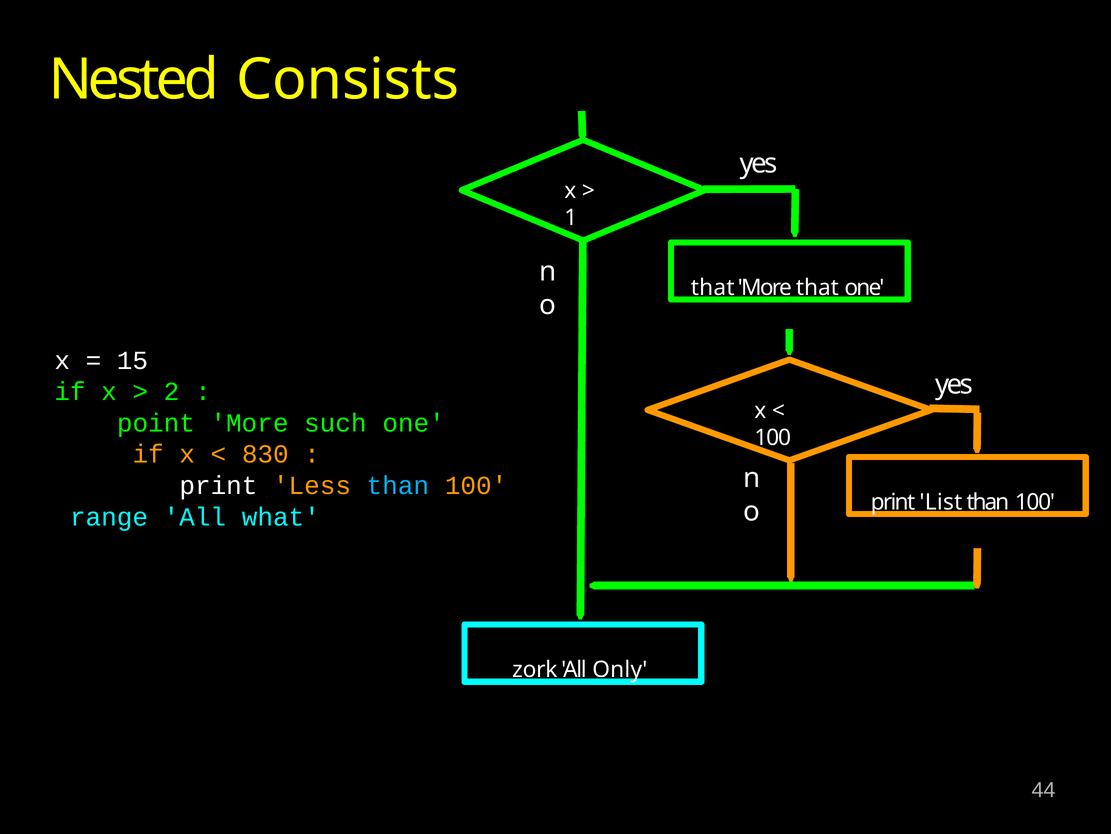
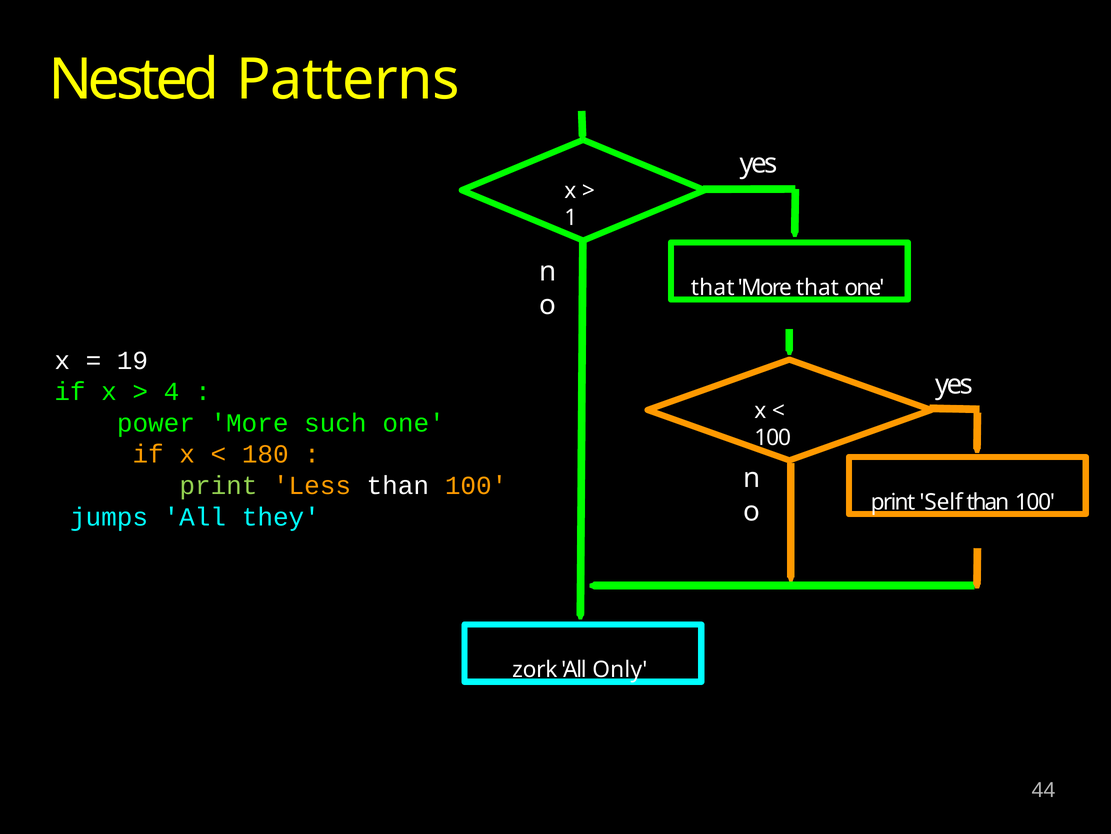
Consists: Consists -> Patterns
15: 15 -> 19
2: 2 -> 4
point: point -> power
830: 830 -> 180
print at (218, 485) colour: white -> light green
than at (398, 485) colour: light blue -> white
List: List -> Self
range: range -> jumps
what: what -> they
